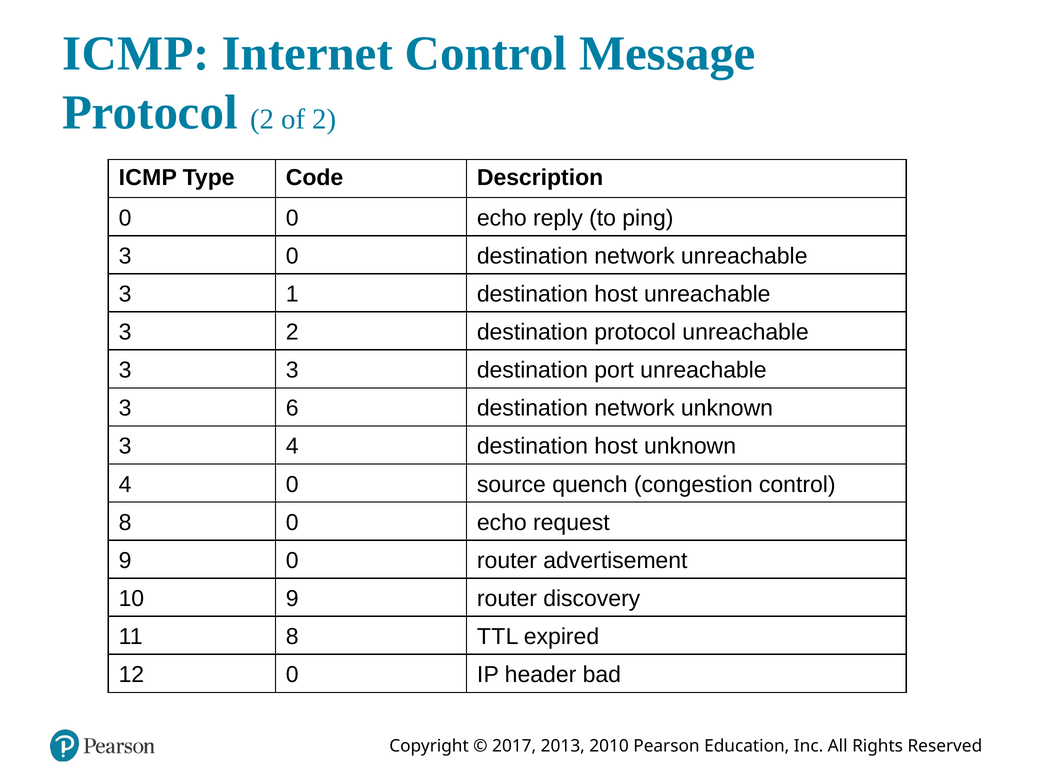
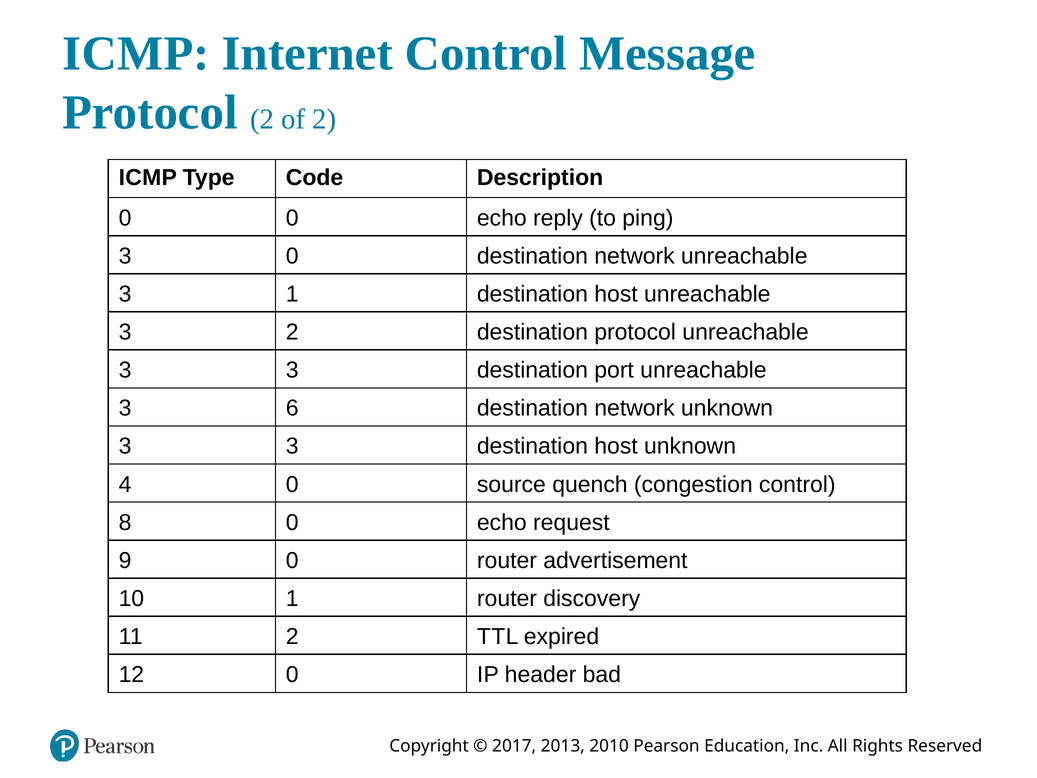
4 at (292, 446): 4 -> 3
10 9: 9 -> 1
11 8: 8 -> 2
